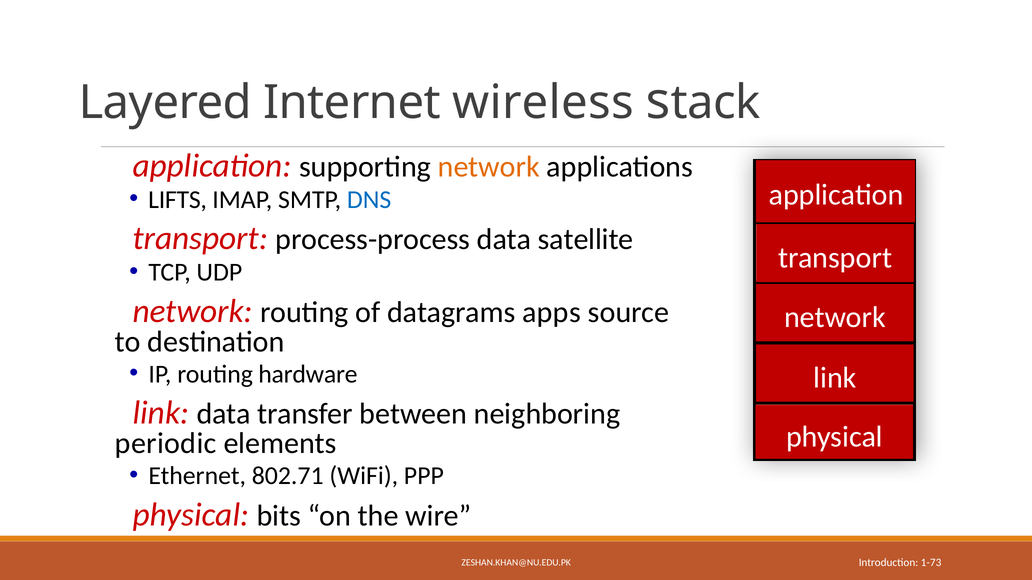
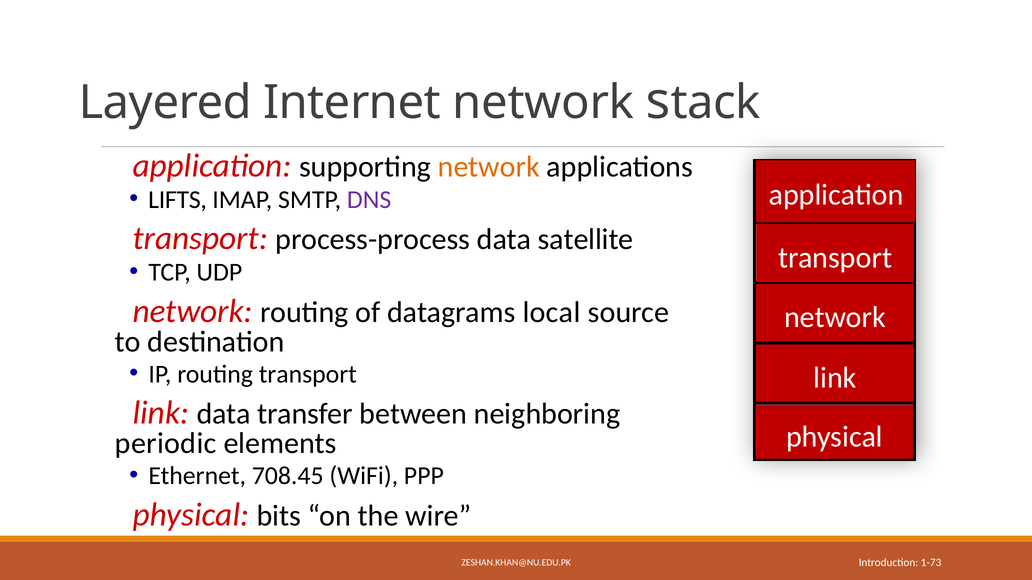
Internet wireless: wireless -> network
DNS colour: blue -> purple
apps: apps -> local
routing hardware: hardware -> transport
802.71: 802.71 -> 708.45
